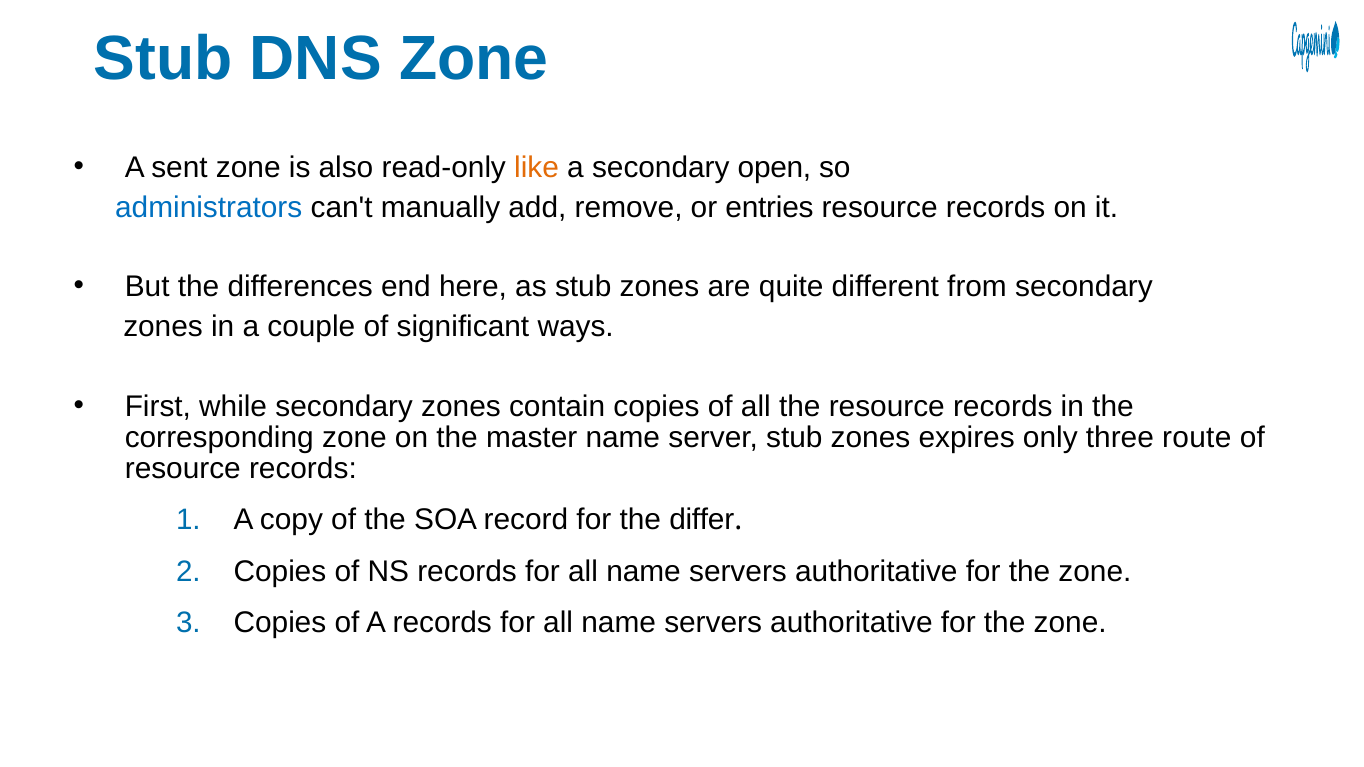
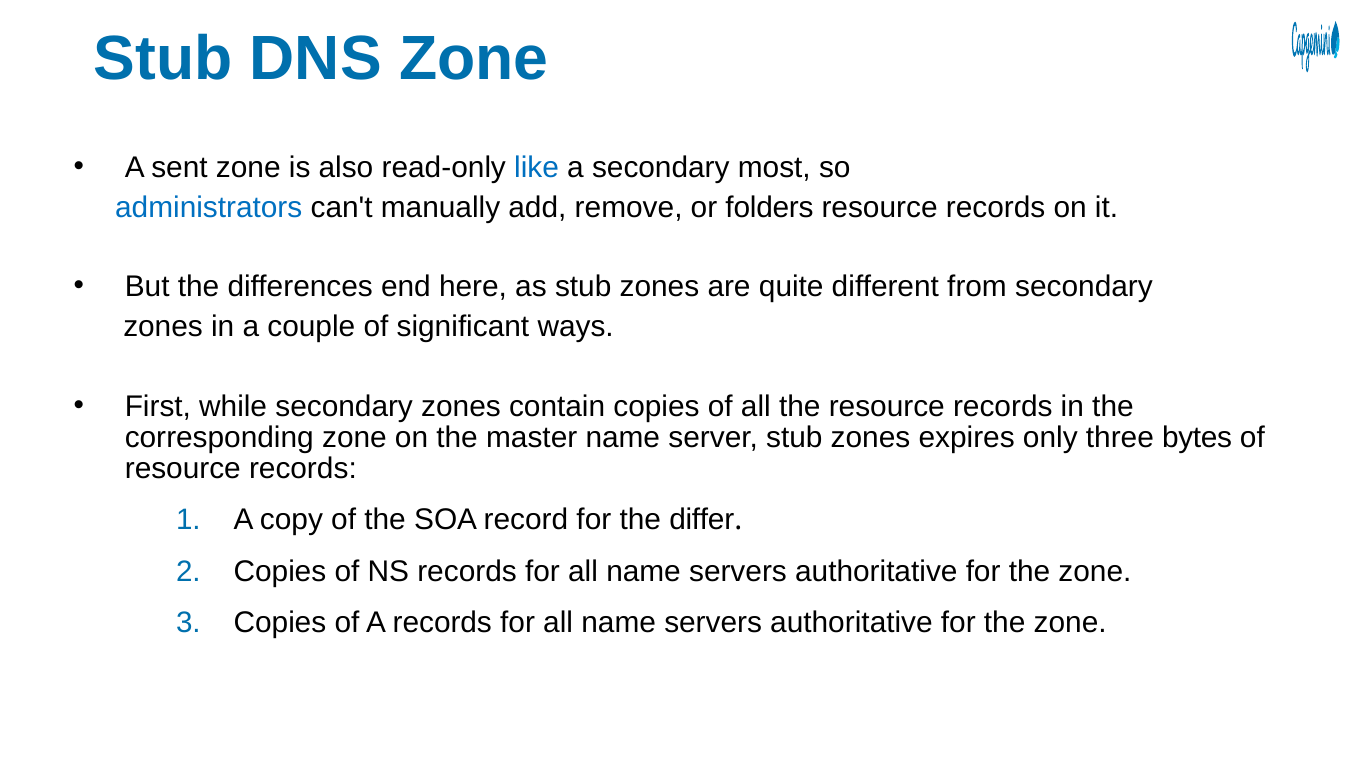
like colour: orange -> blue
open: open -> most
entries: entries -> folders
route: route -> bytes
